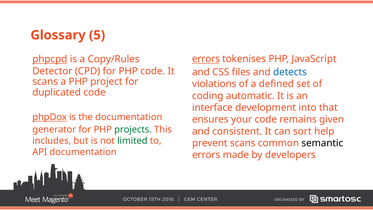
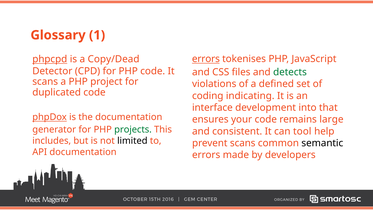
5: 5 -> 1
Copy/Rules: Copy/Rules -> Copy/Dead
detects colour: blue -> green
automatic: automatic -> indicating
given: given -> large
sort: sort -> tool
limited colour: green -> black
